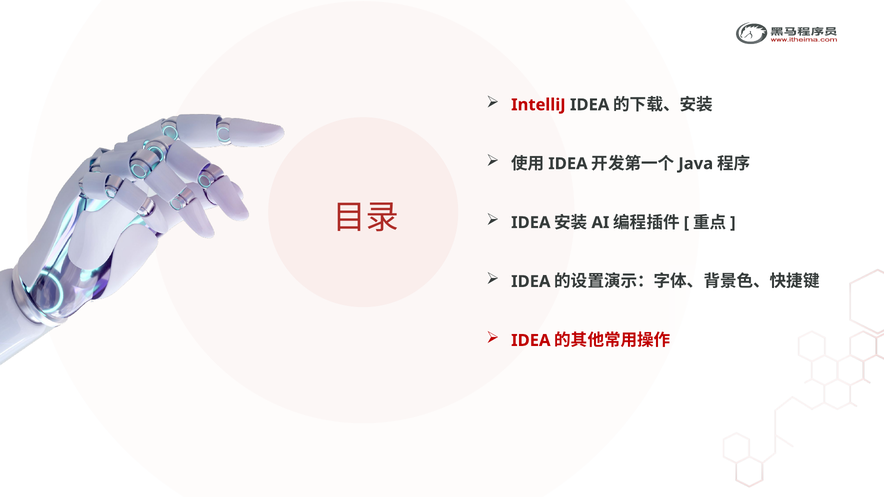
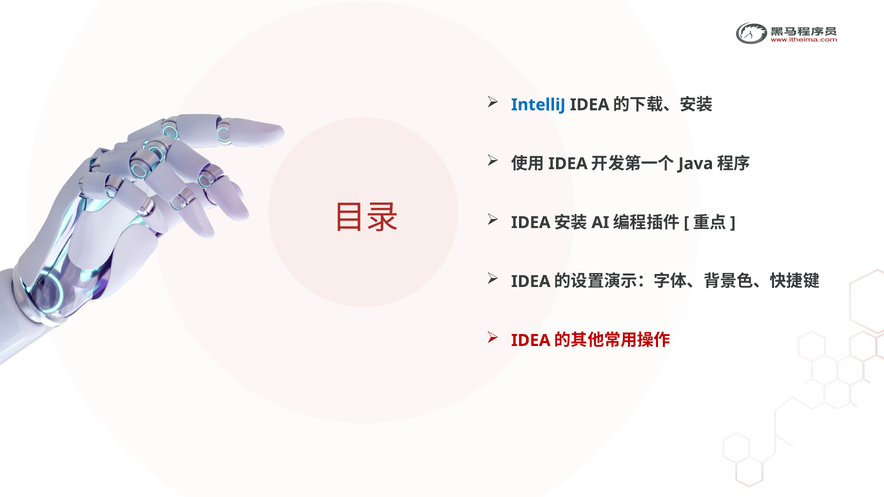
IntelliJ colour: red -> blue
